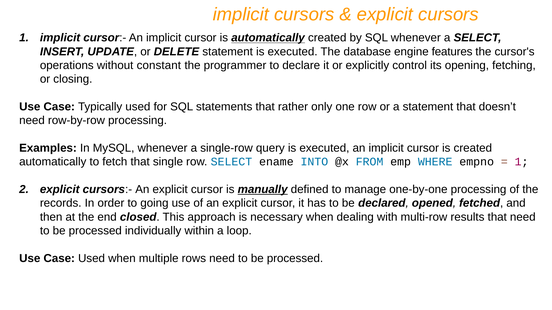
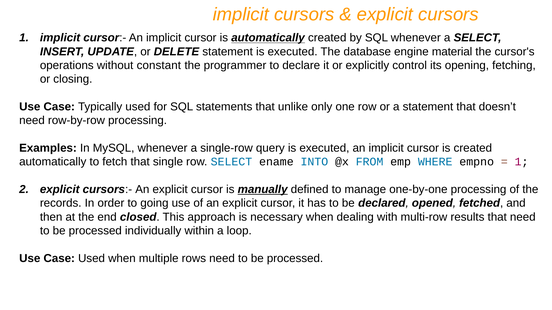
features: features -> material
rather: rather -> unlike
